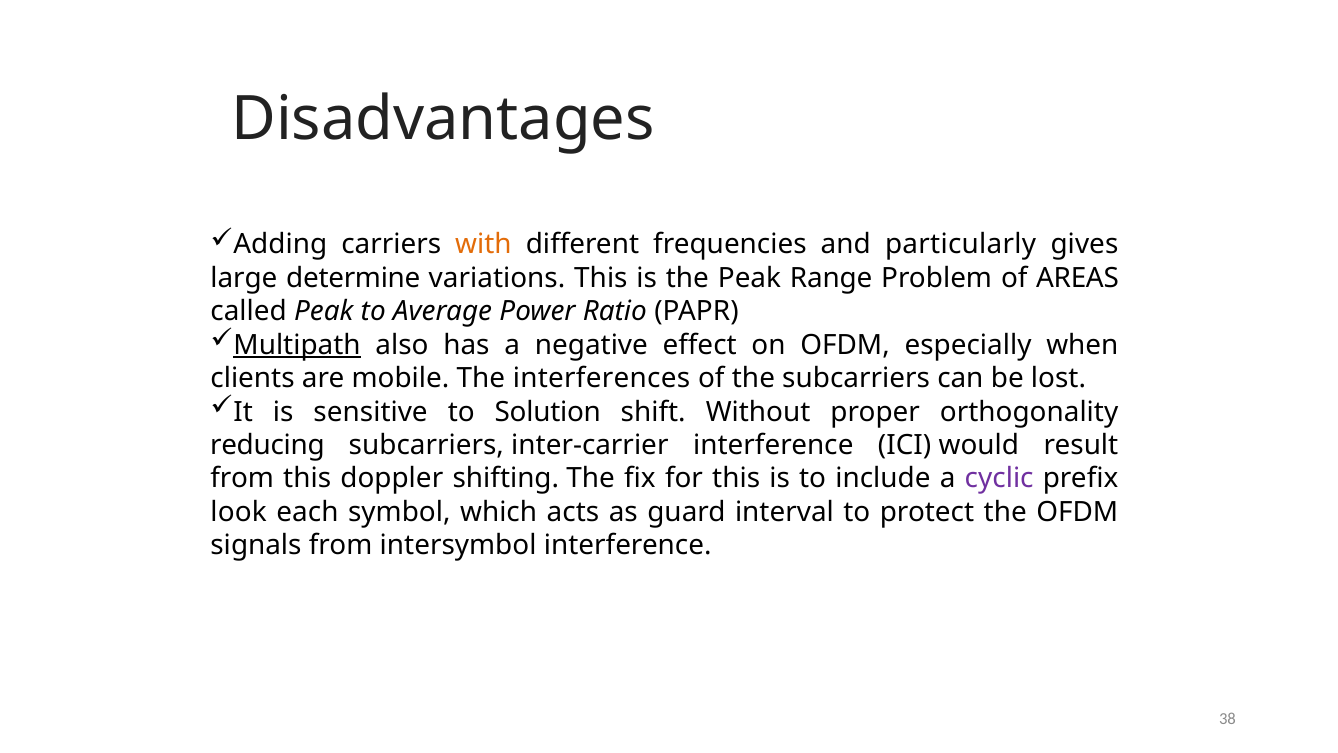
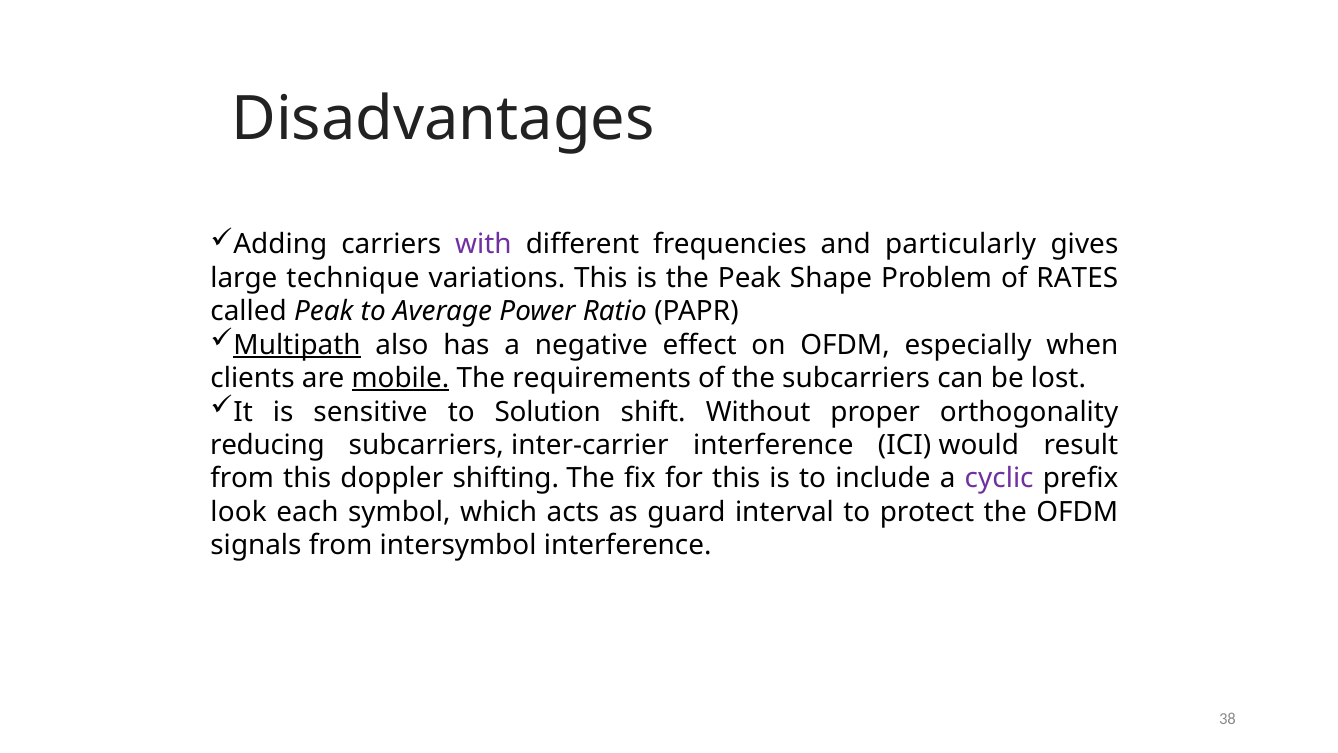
with colour: orange -> purple
determine: determine -> technique
Range: Range -> Shape
AREAS: AREAS -> RATES
mobile underline: none -> present
interferences: interferences -> requirements
